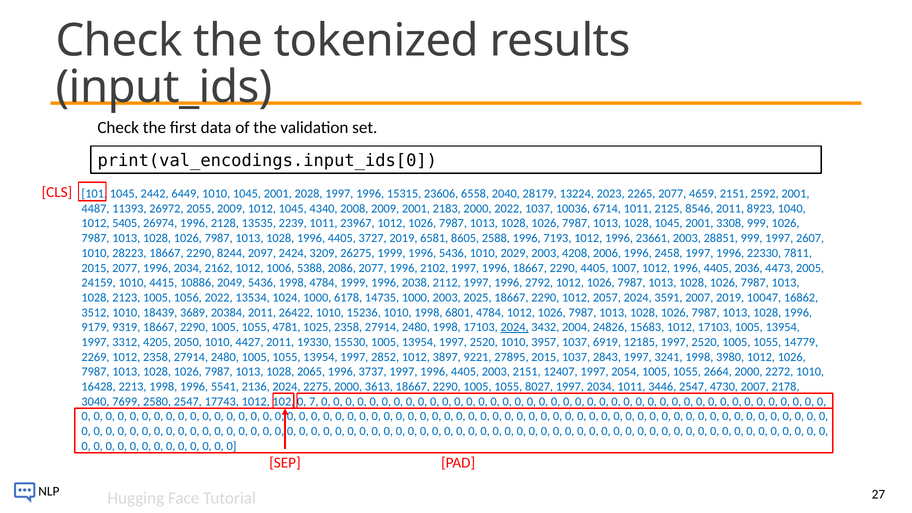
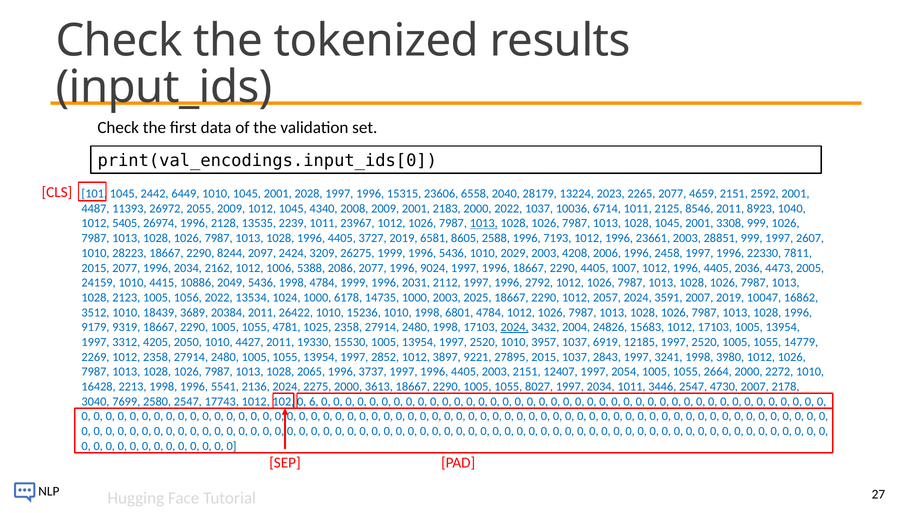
1013 at (484, 223) underline: none -> present
2102: 2102 -> 9024
2038: 2038 -> 2031
7: 7 -> 6
